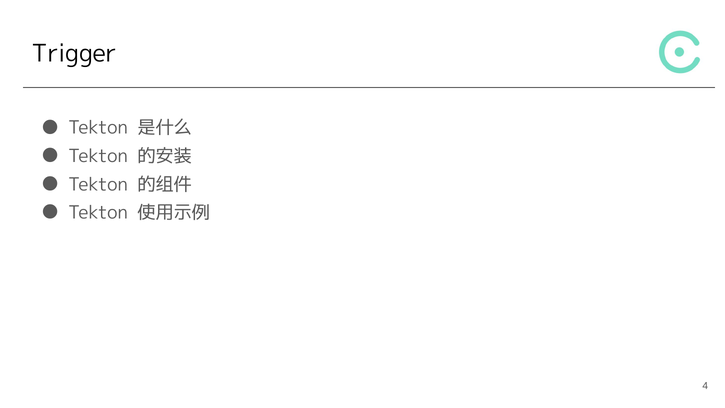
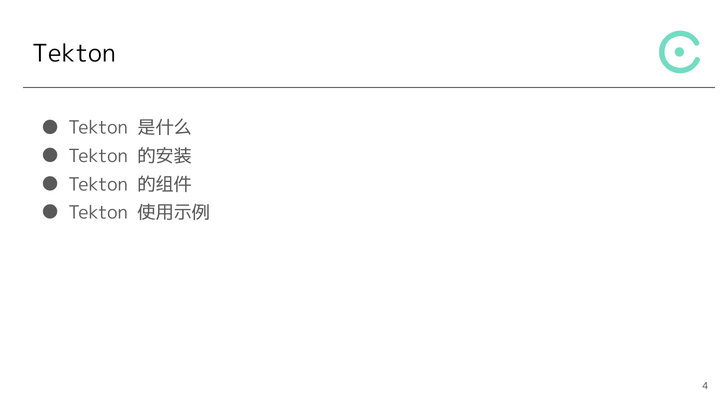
Trigger at (74, 54): Trigger -> Tekton
